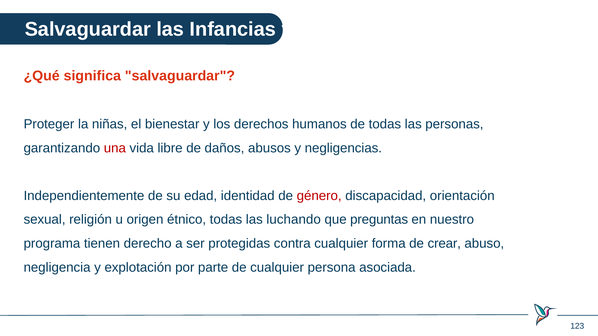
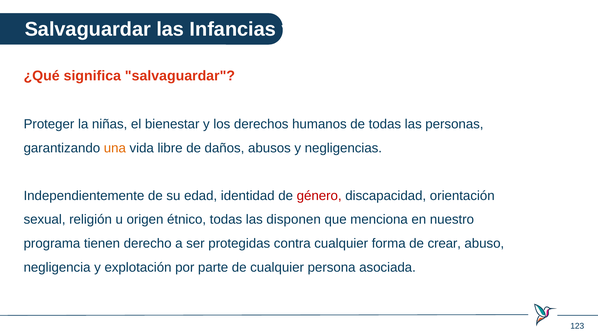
una colour: red -> orange
luchando: luchando -> disponen
preguntas: preguntas -> menciona
